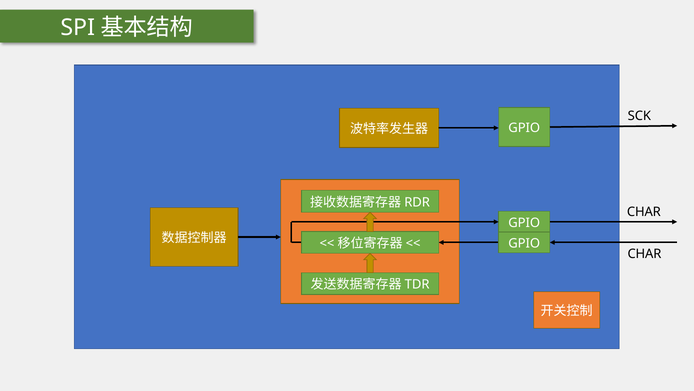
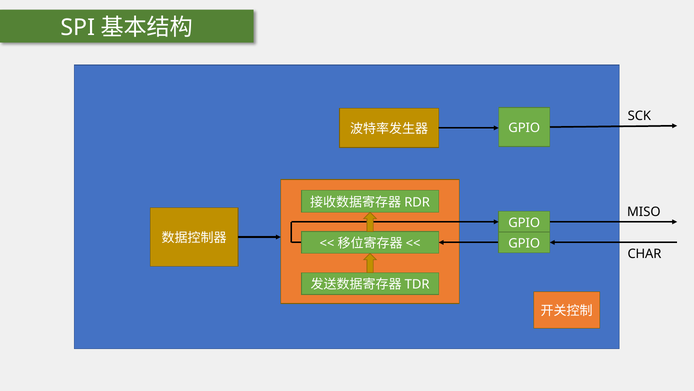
CHAR at (644, 211): CHAR -> MISO
